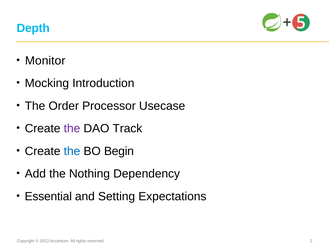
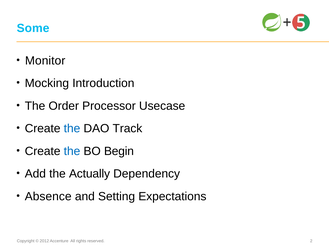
Depth: Depth -> Some
the at (72, 128) colour: purple -> blue
Nothing: Nothing -> Actually
Essential: Essential -> Absence
